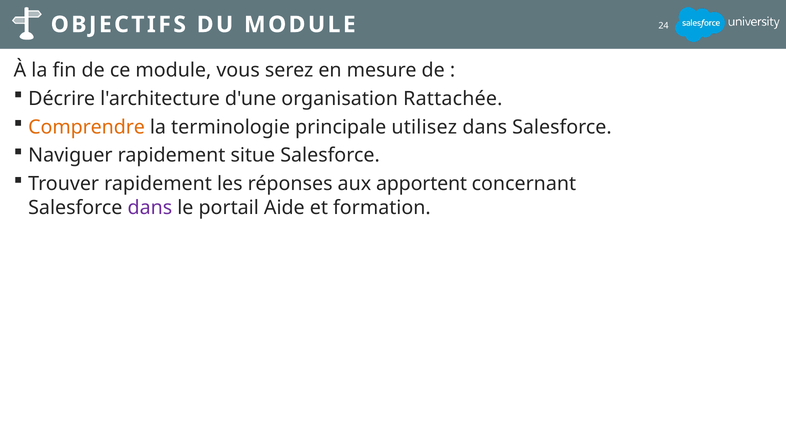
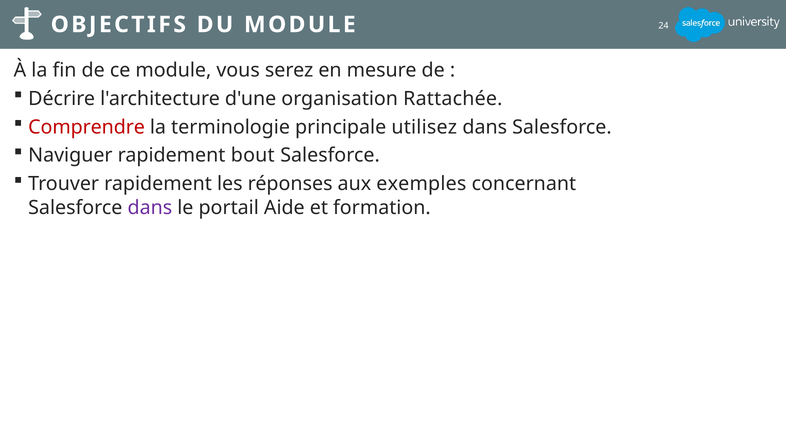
Comprendre colour: orange -> red
situe: situe -> bout
apportent: apportent -> exemples
